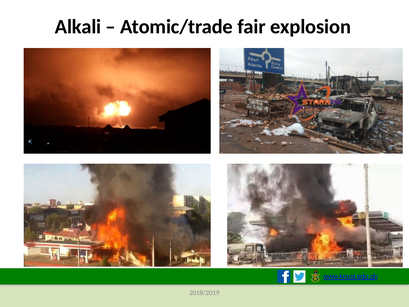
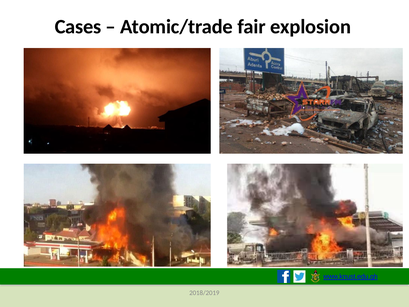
Alkali: Alkali -> Cases
